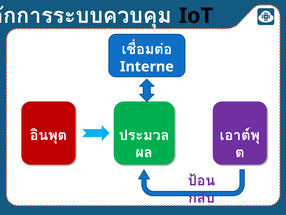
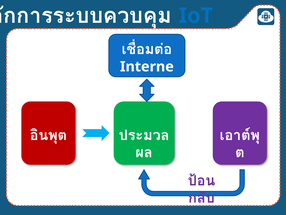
IoT colour: black -> blue
